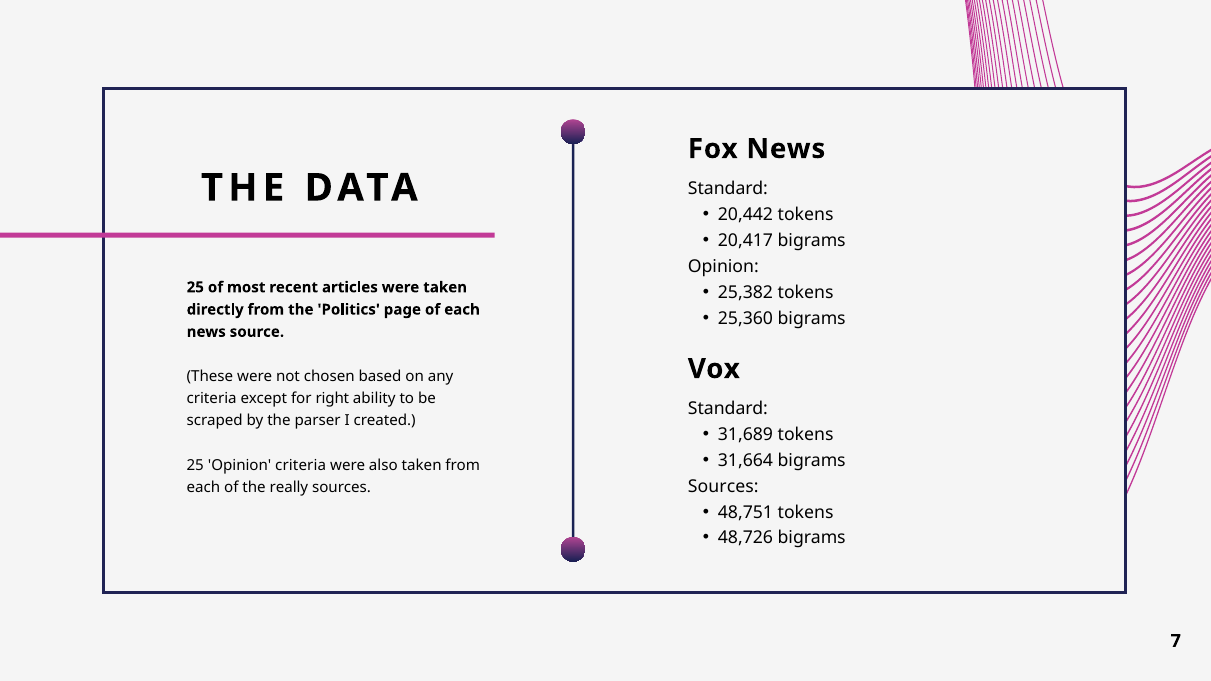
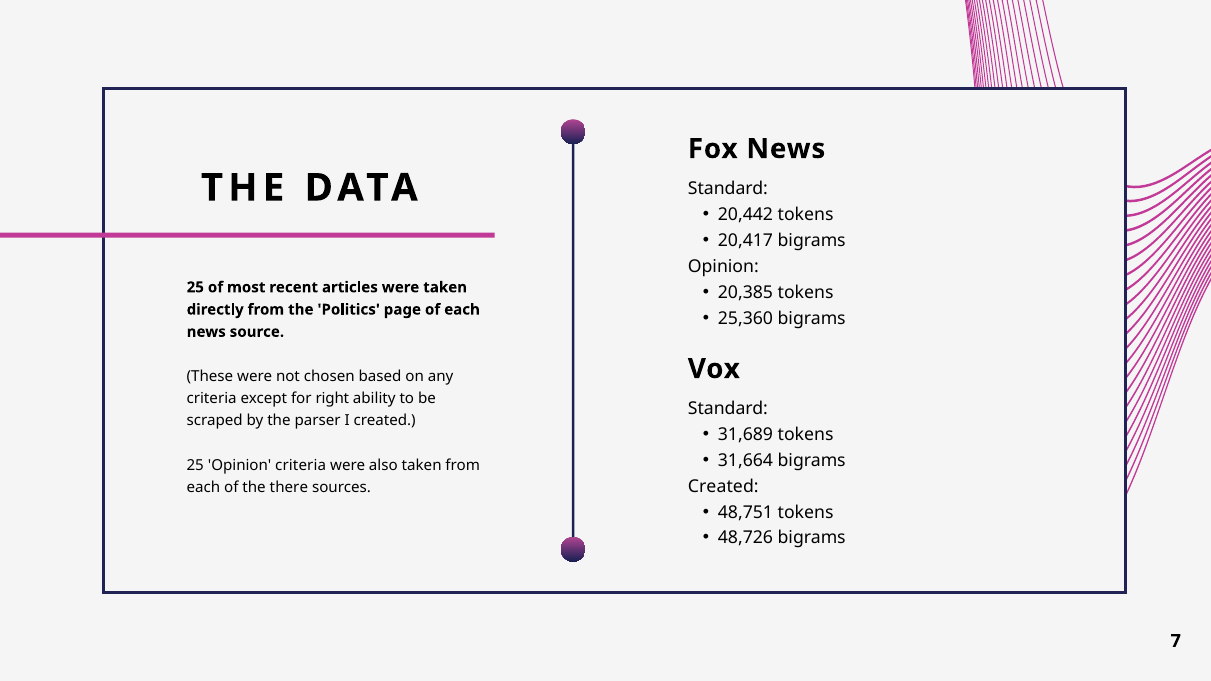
25,382: 25,382 -> 20,385
Sources at (723, 486): Sources -> Created
really: really -> there
